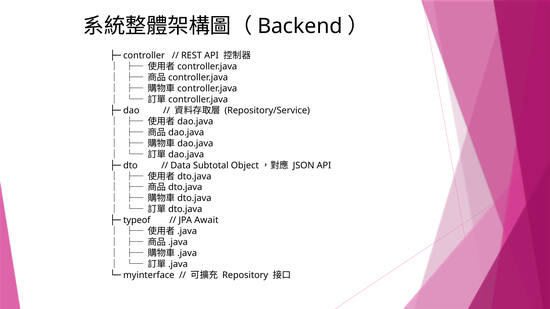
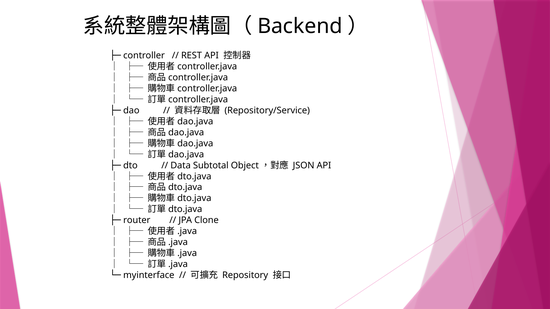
typeof: typeof -> router
Await: Await -> Clone
